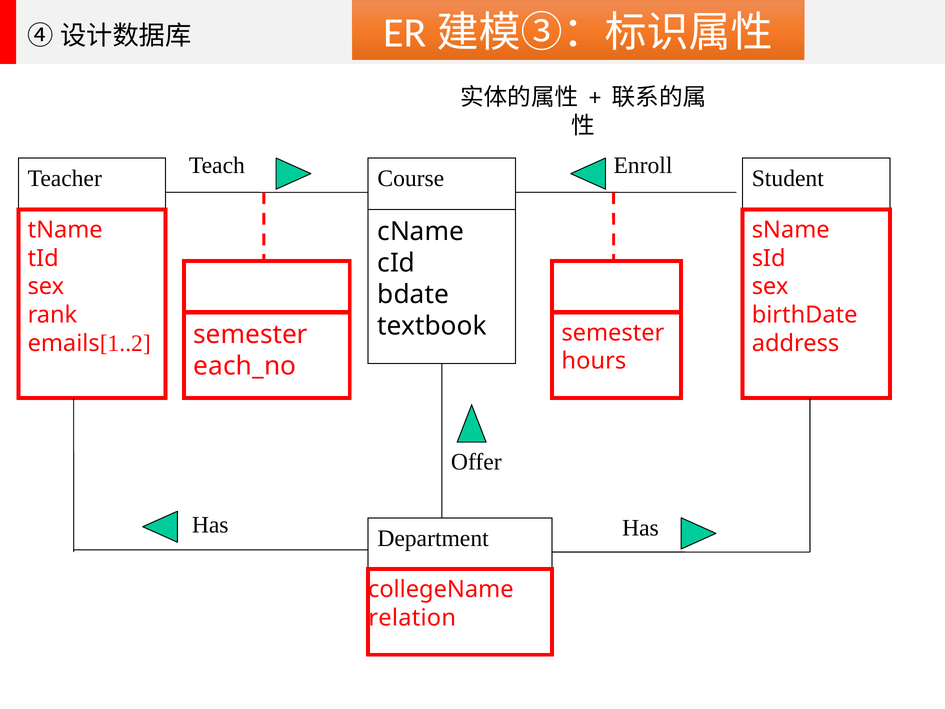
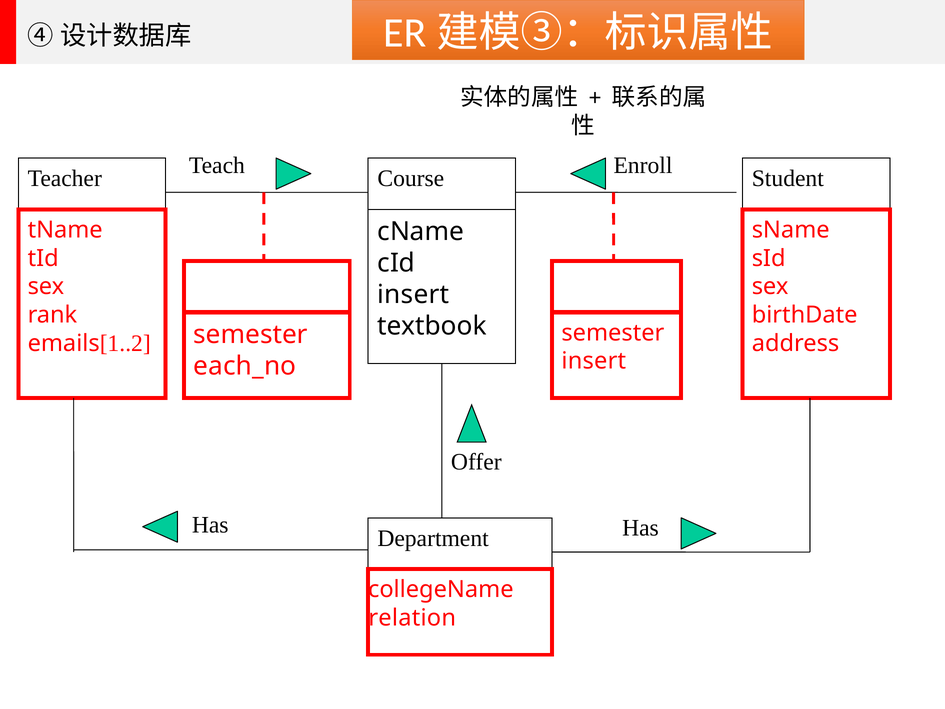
bdate at (413, 295): bdate -> insert
hours at (594, 361): hours -> insert
